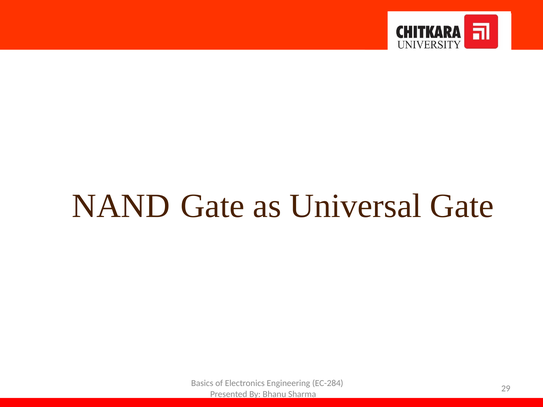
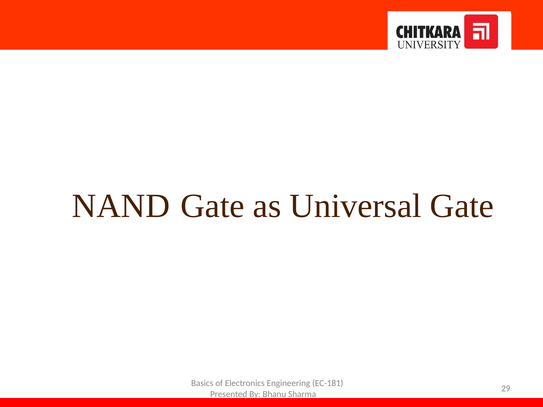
EC-284: EC-284 -> EC-181
